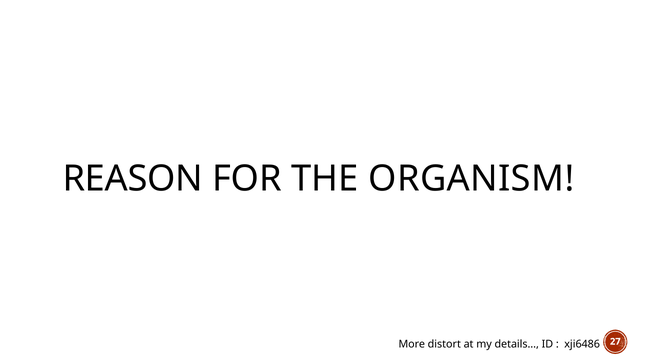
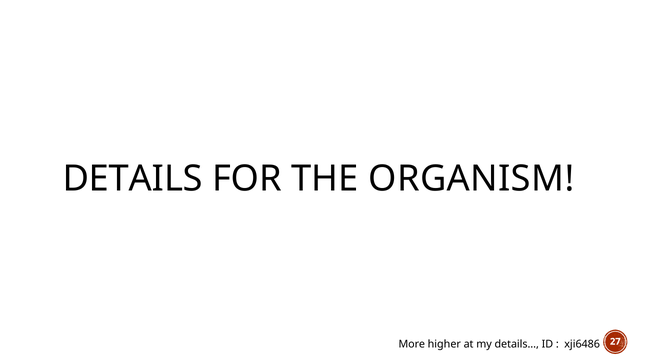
REASON: REASON -> DETAILS
distort: distort -> higher
